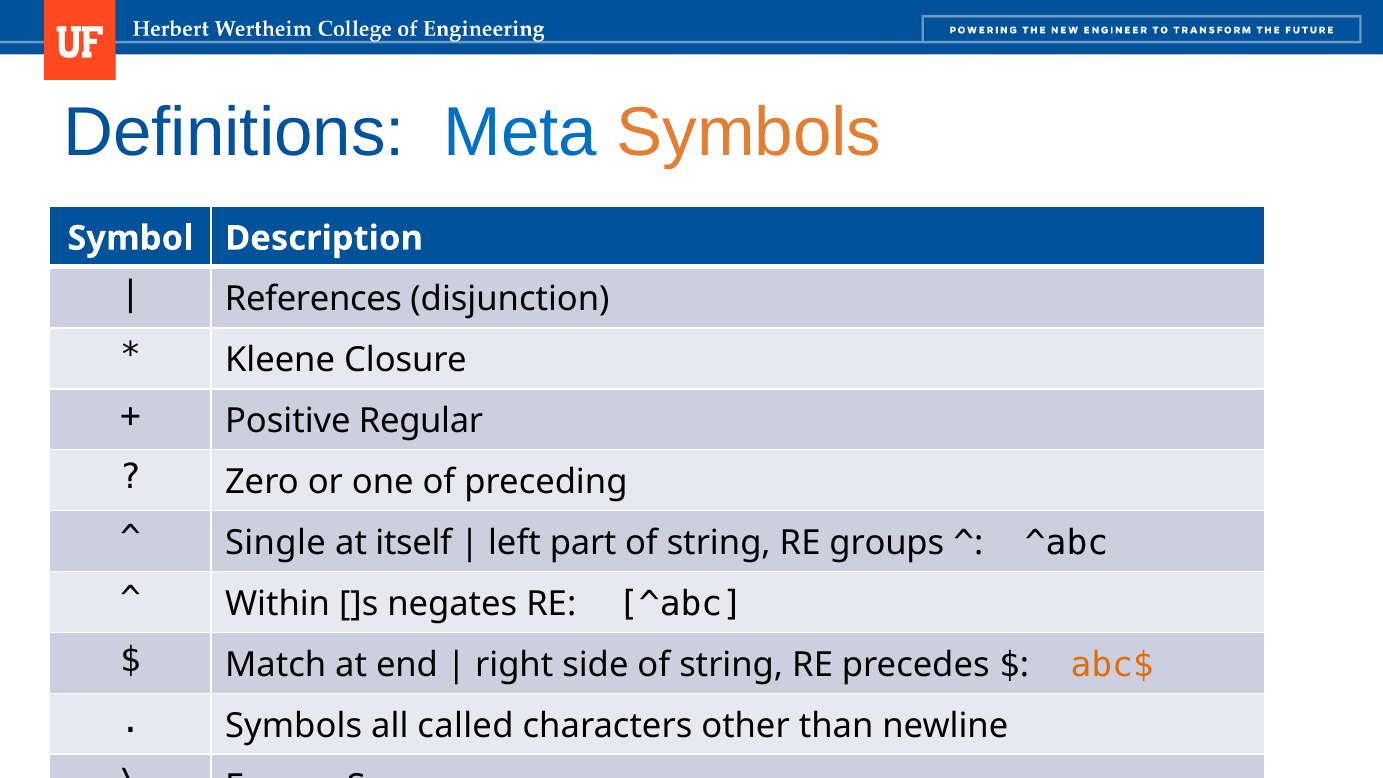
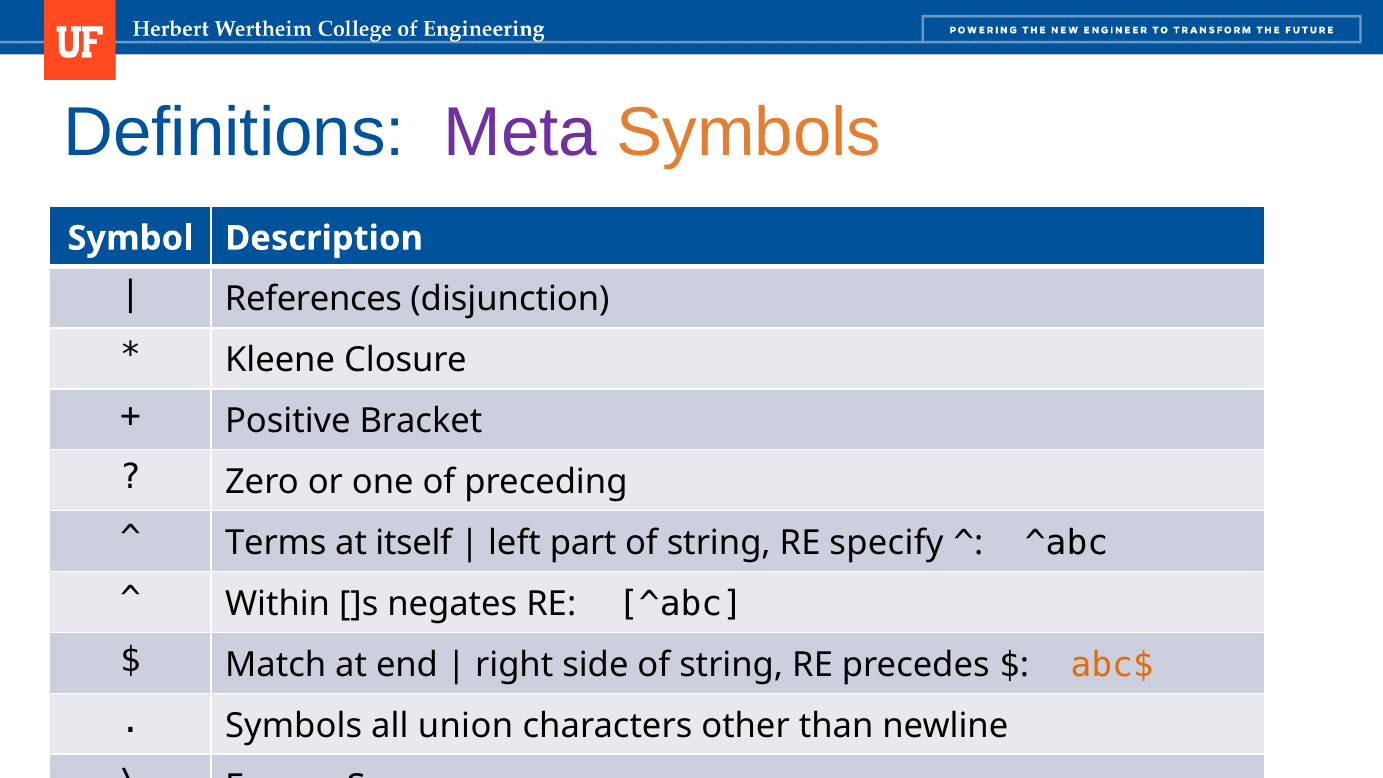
Meta colour: blue -> purple
Regular: Regular -> Bracket
Single: Single -> Terms
groups: groups -> specify
called: called -> union
